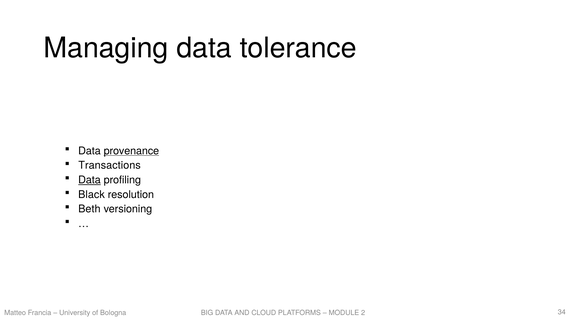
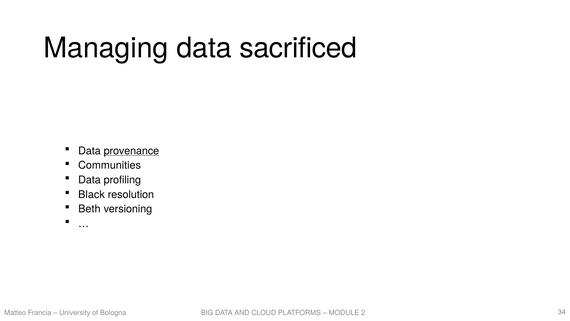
tolerance: tolerance -> sacrificed
Transactions: Transactions -> Communities
Data at (89, 180) underline: present -> none
